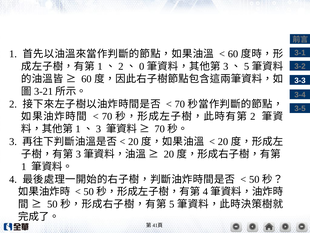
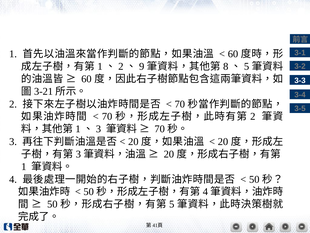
0: 0 -> 9
3 at (226, 66): 3 -> 8
